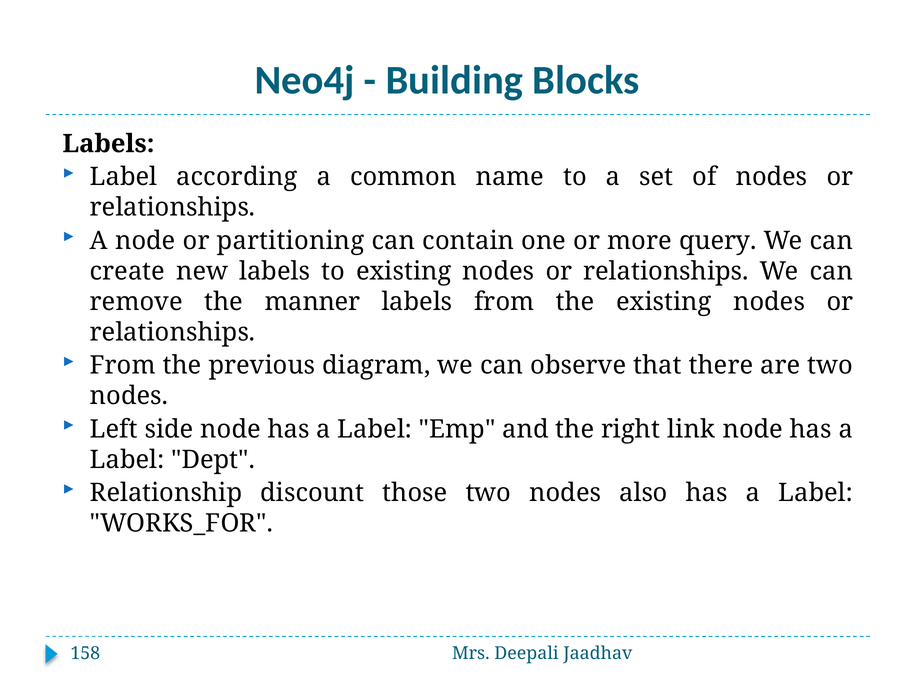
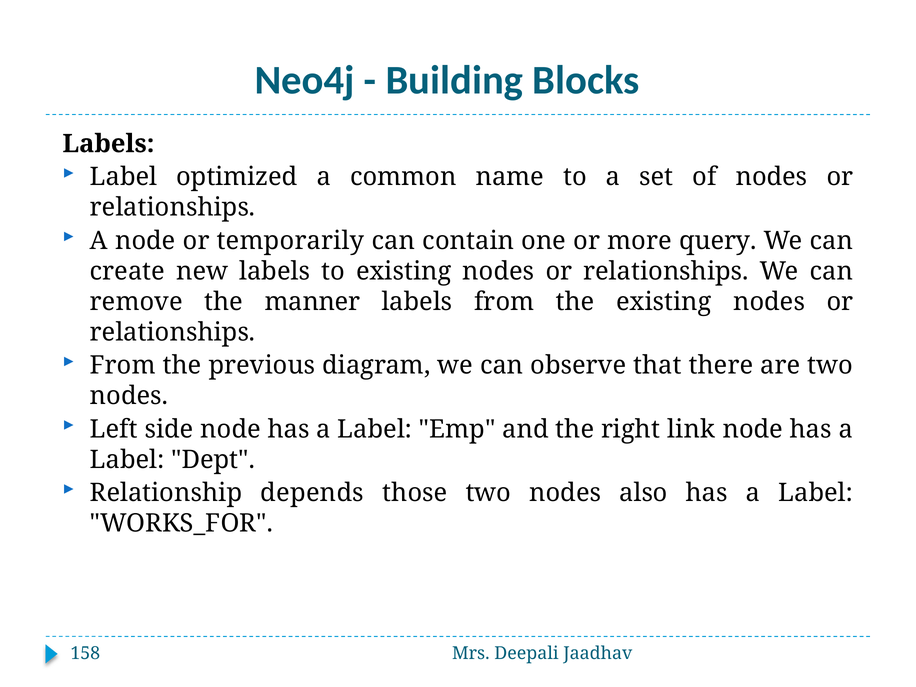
according: according -> optimized
partitioning: partitioning -> temporarily
discount: discount -> depends
